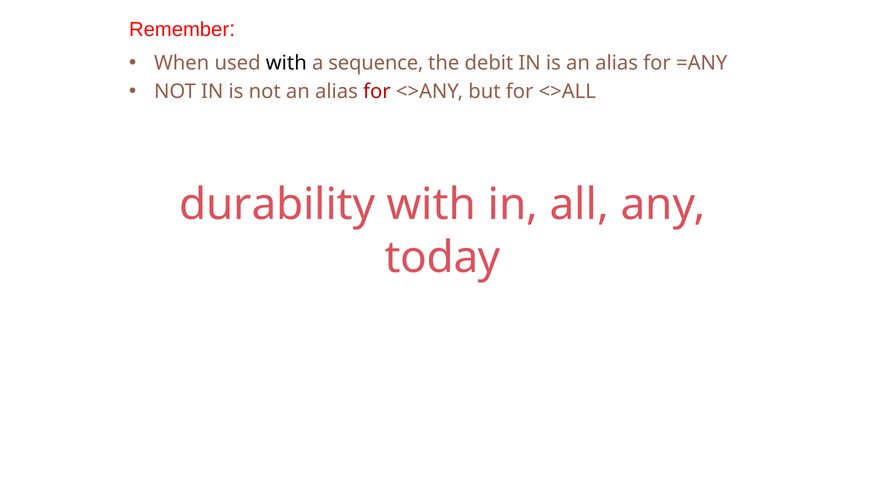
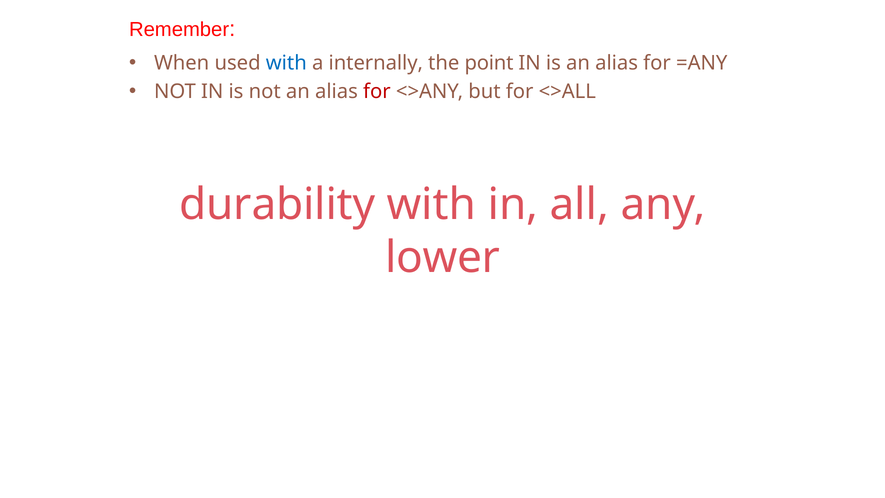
with at (286, 63) colour: black -> blue
sequence: sequence -> internally
debit: debit -> point
today: today -> lower
